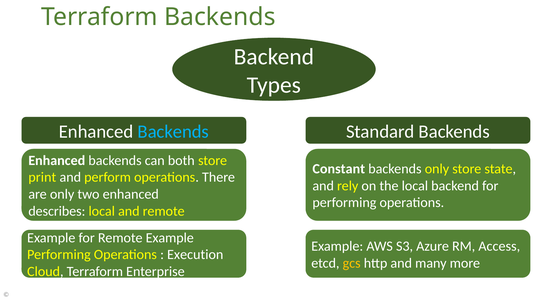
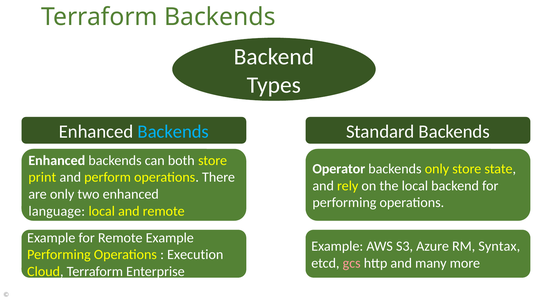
Constant: Constant -> Operator
describes: describes -> language
Access: Access -> Syntax
gcs colour: yellow -> pink
